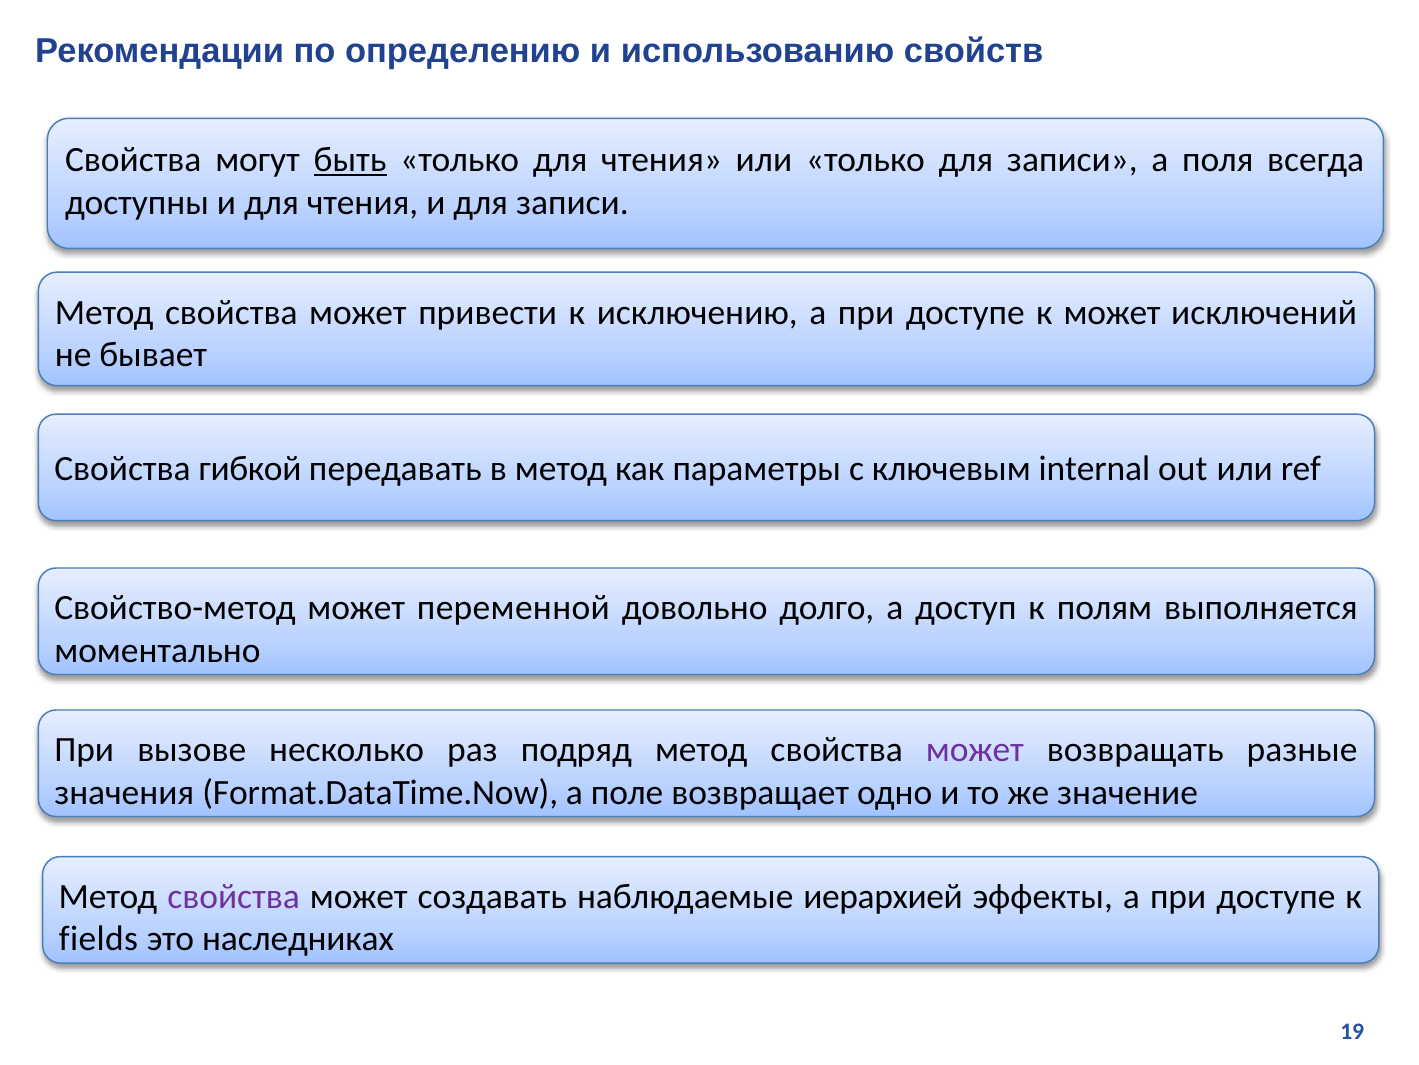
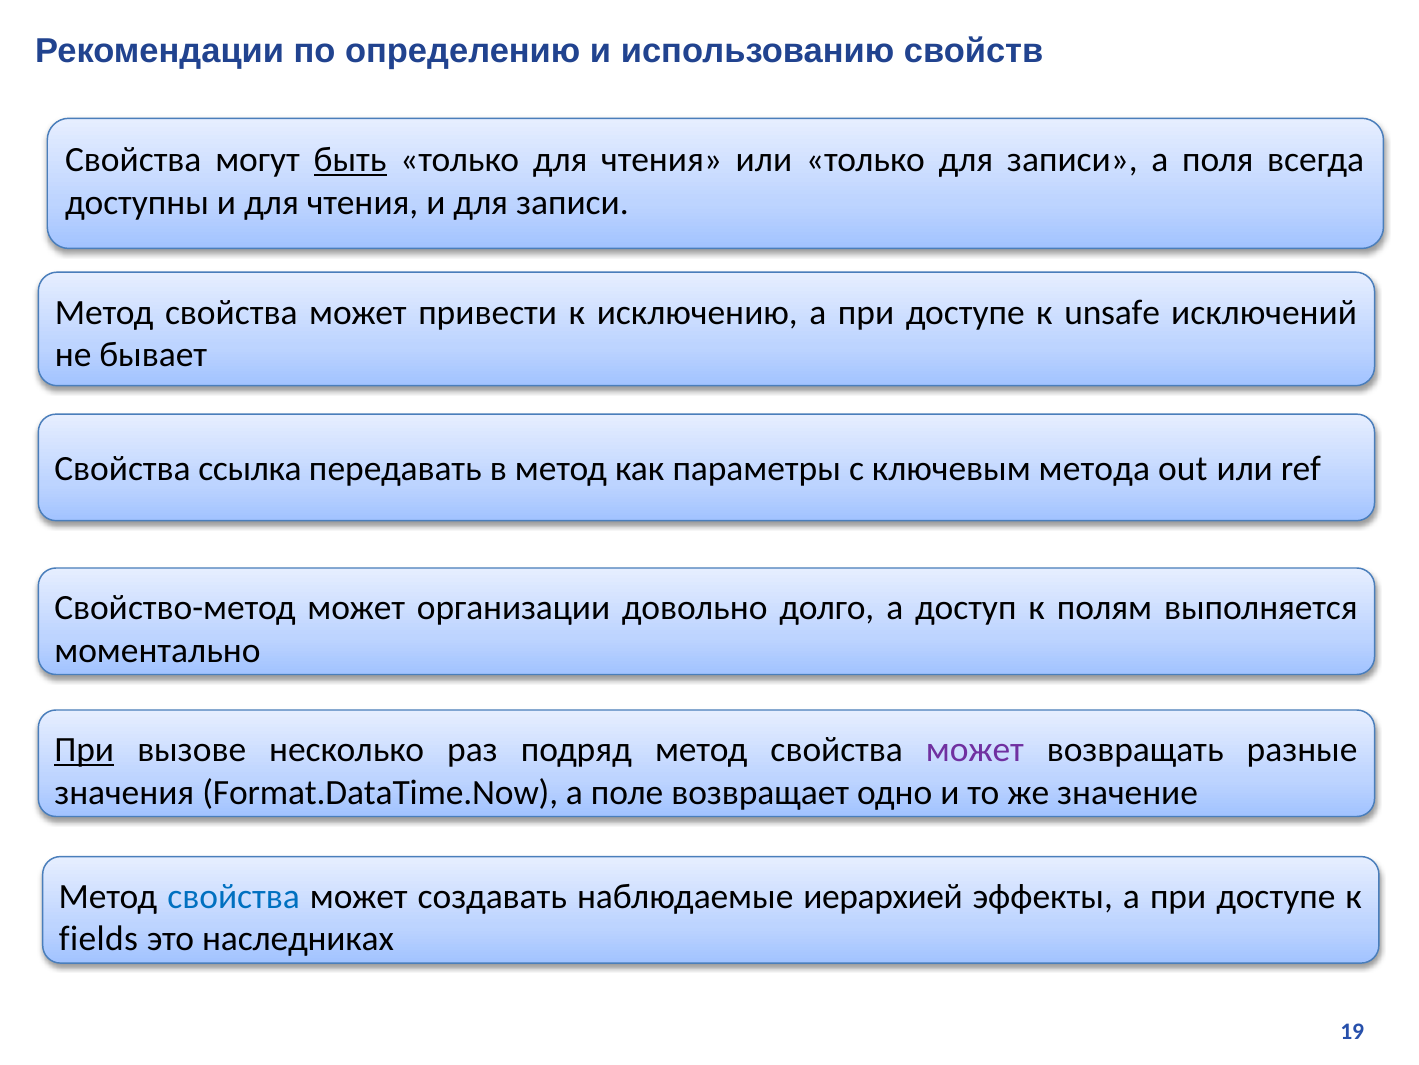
к может: может -> unsafe
гибкой: гибкой -> ссылка
internal: internal -> метода
переменной: переменной -> организации
При at (84, 749) underline: none -> present
свойства at (234, 896) colour: purple -> blue
